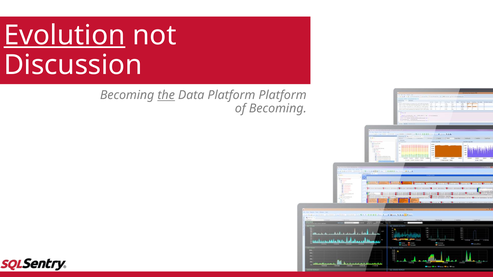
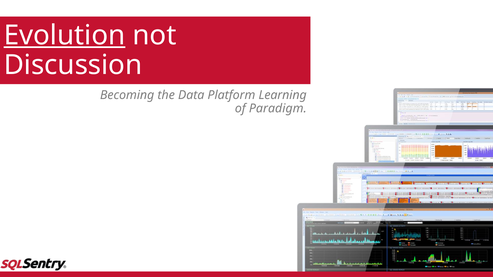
the underline: present -> none
Platform Platform: Platform -> Learning
of Becoming: Becoming -> Paradigm
